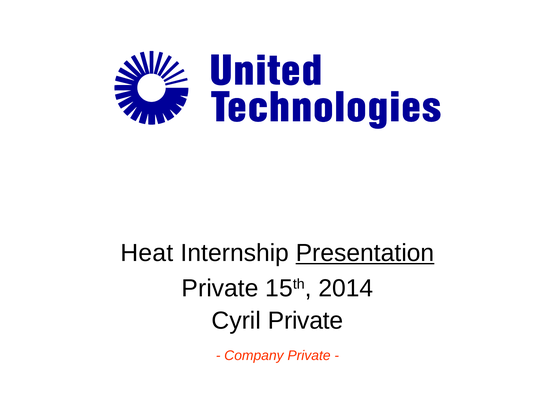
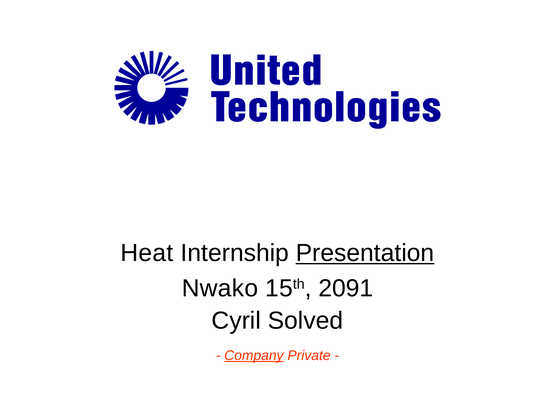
Private at (220, 288): Private -> Nwako
2014: 2014 -> 2091
Cyril Private: Private -> Solved
Company underline: none -> present
